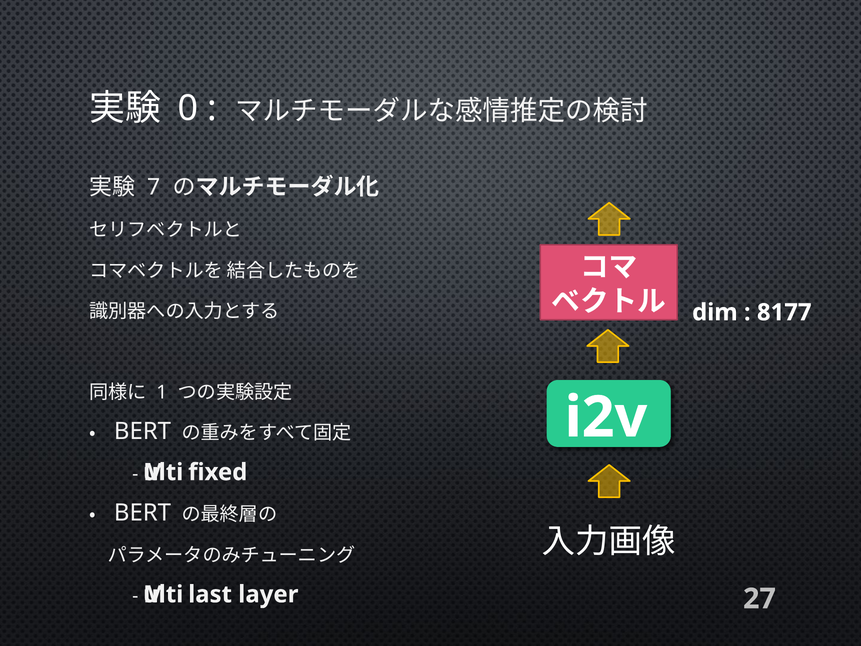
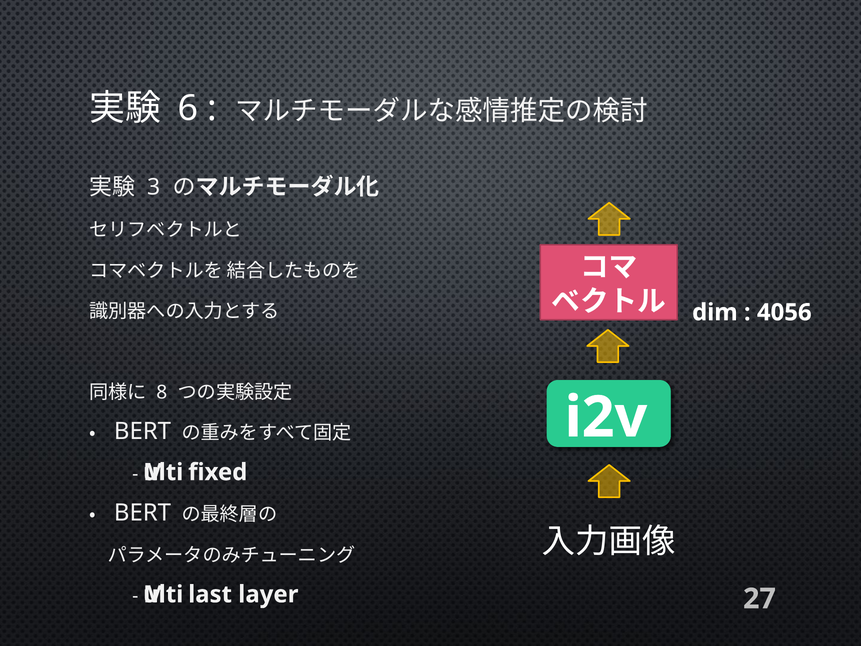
0: 0 -> 6
7: 7 -> 3
8177: 8177 -> 4056
1: 1 -> 8
